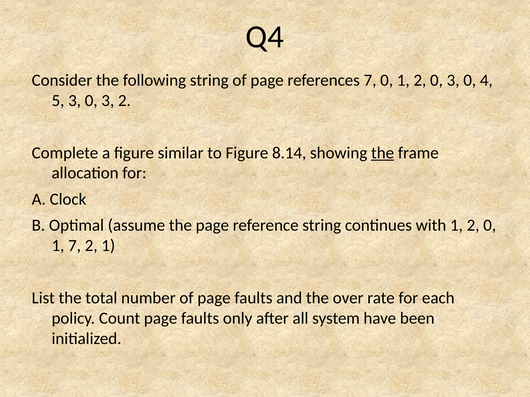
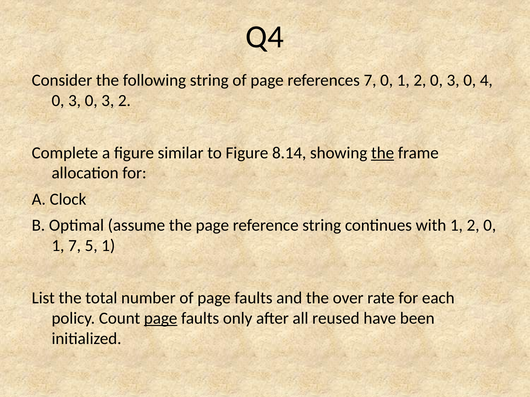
5 at (58, 101): 5 -> 0
7 2: 2 -> 5
page at (161, 319) underline: none -> present
system: system -> reused
